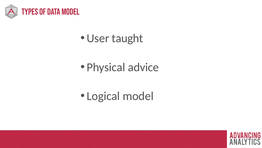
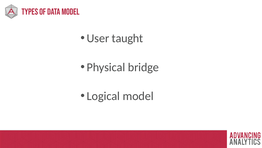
advice: advice -> bridge
